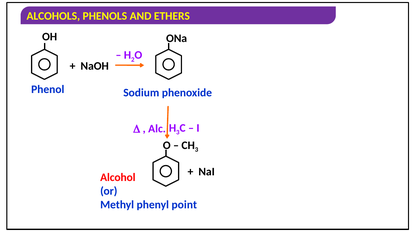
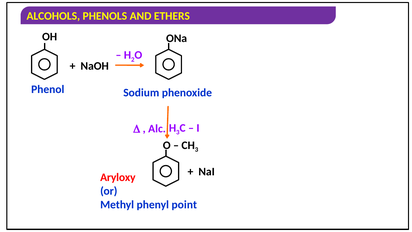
Alcohol: Alcohol -> Aryloxy
